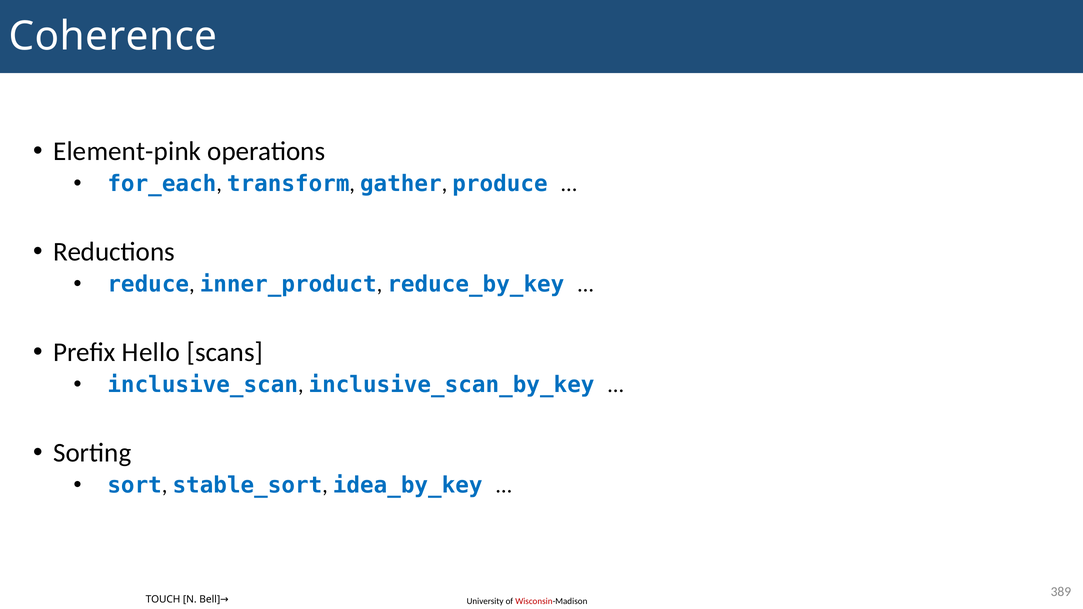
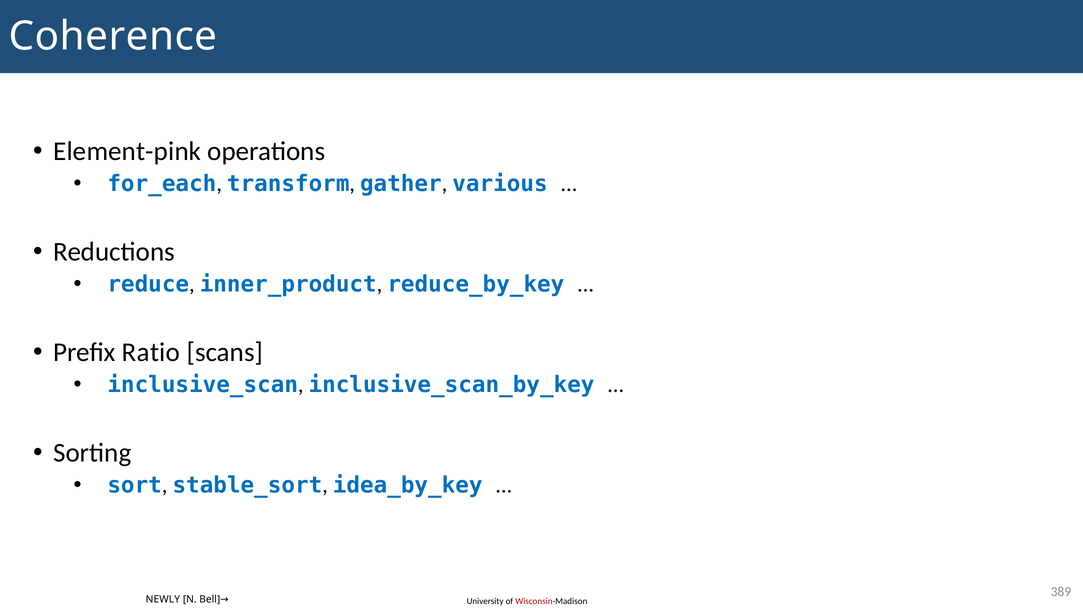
produce: produce -> various
Hello: Hello -> Ratio
TOUCH: TOUCH -> NEWLY
